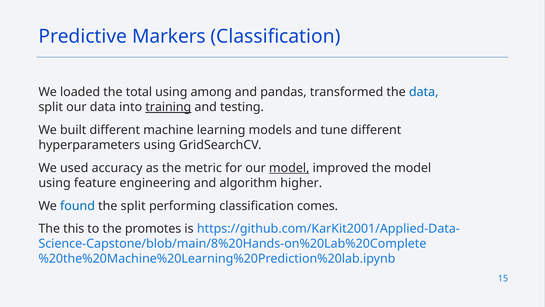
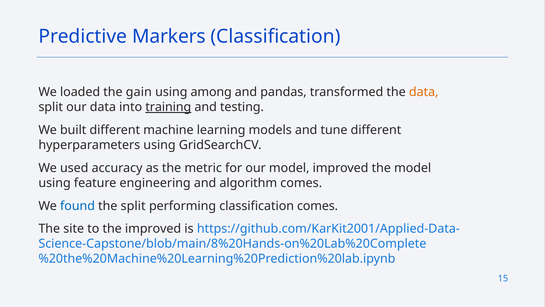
total: total -> gain
data at (424, 92) colour: blue -> orange
model at (289, 168) underline: present -> none
algorithm higher: higher -> comes
this: this -> site
the promotes: promotes -> improved
